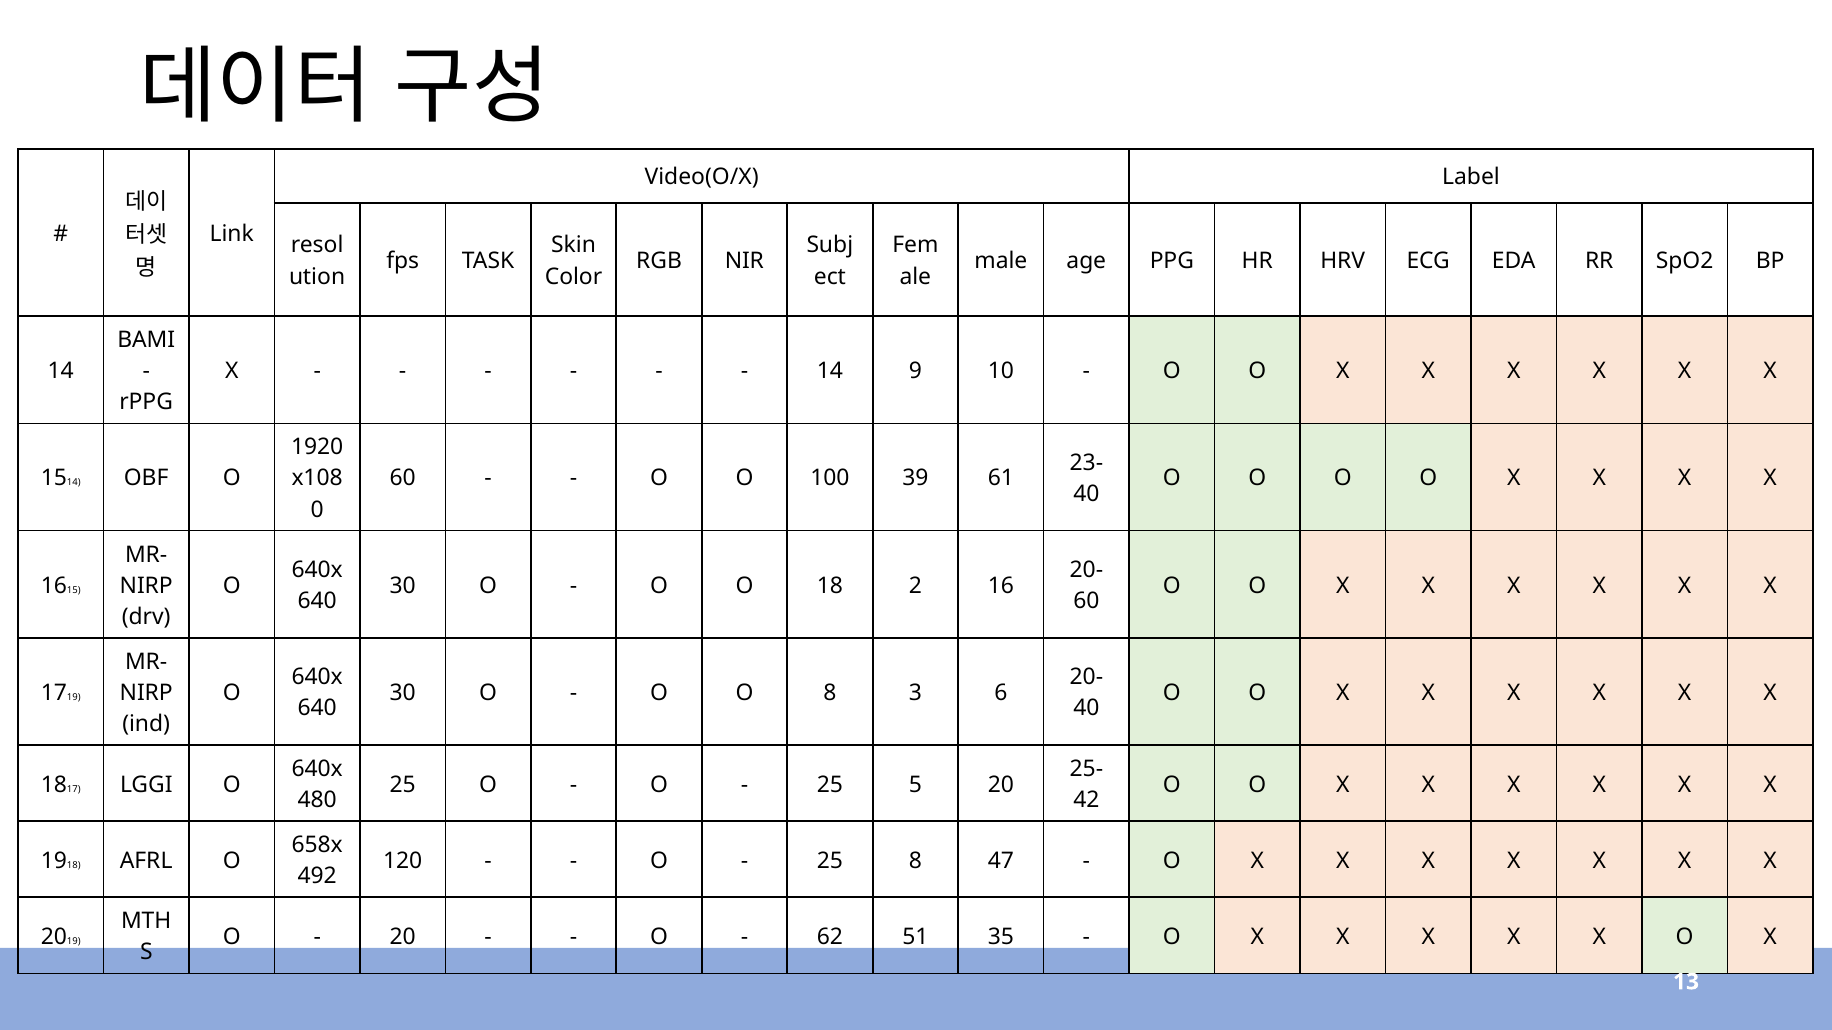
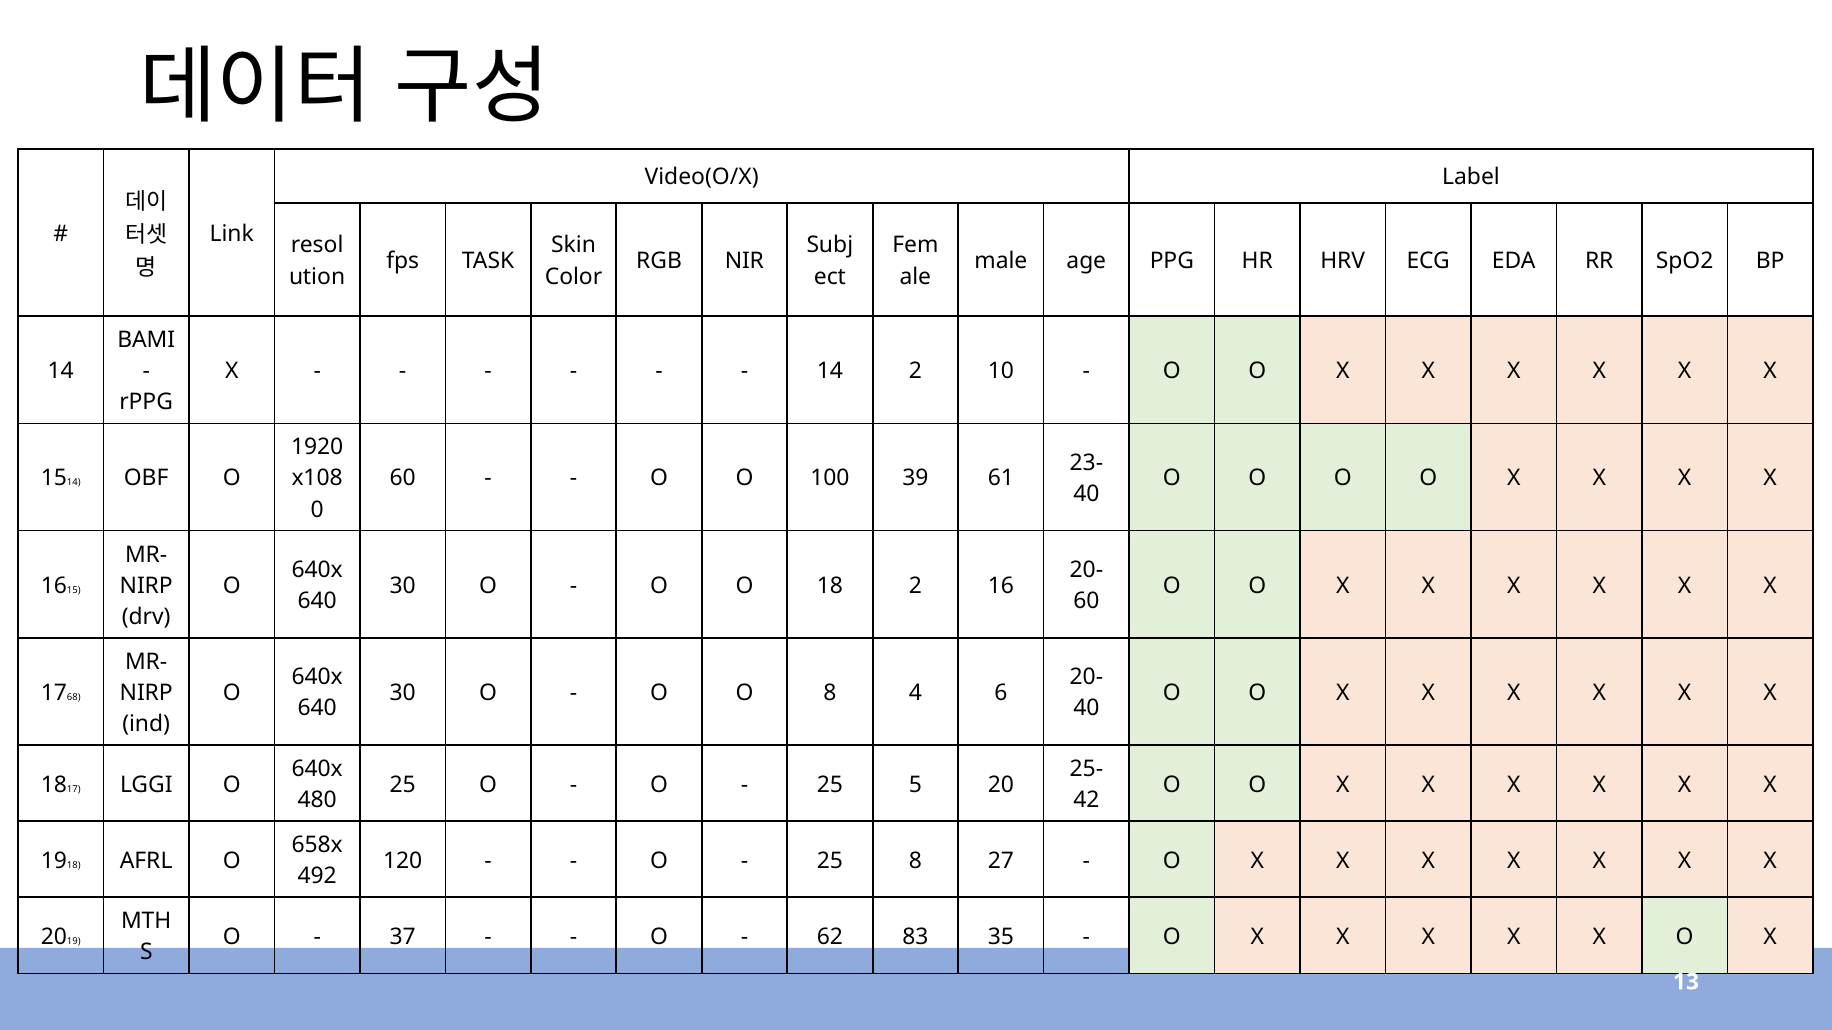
14 9: 9 -> 2
17 19: 19 -> 68
3: 3 -> 4
47: 47 -> 27
20 at (403, 937): 20 -> 37
51: 51 -> 83
